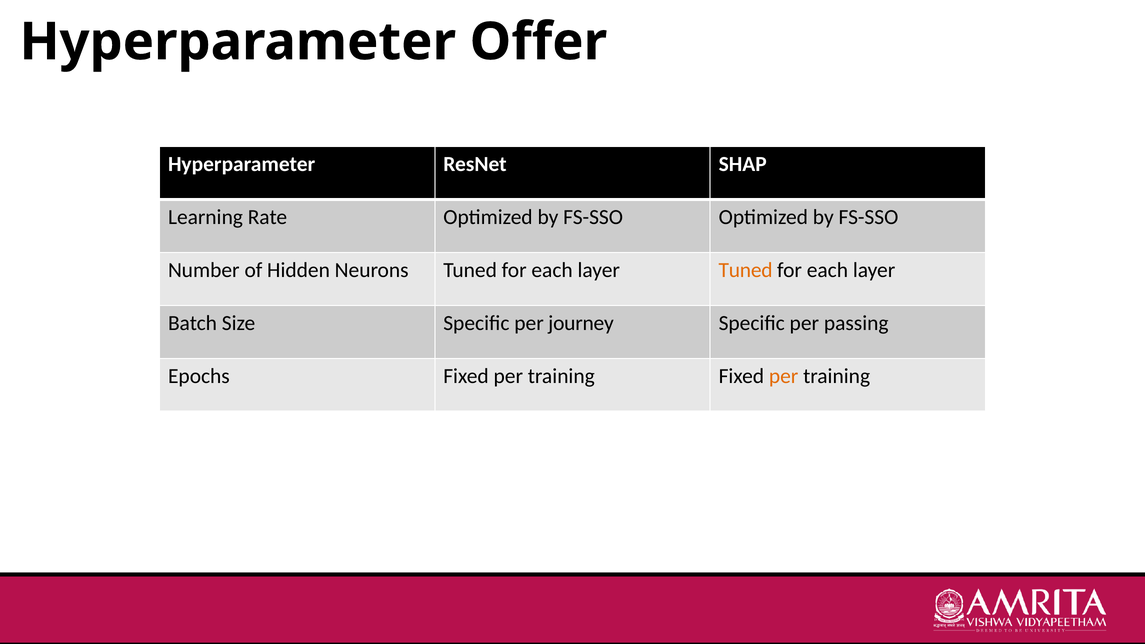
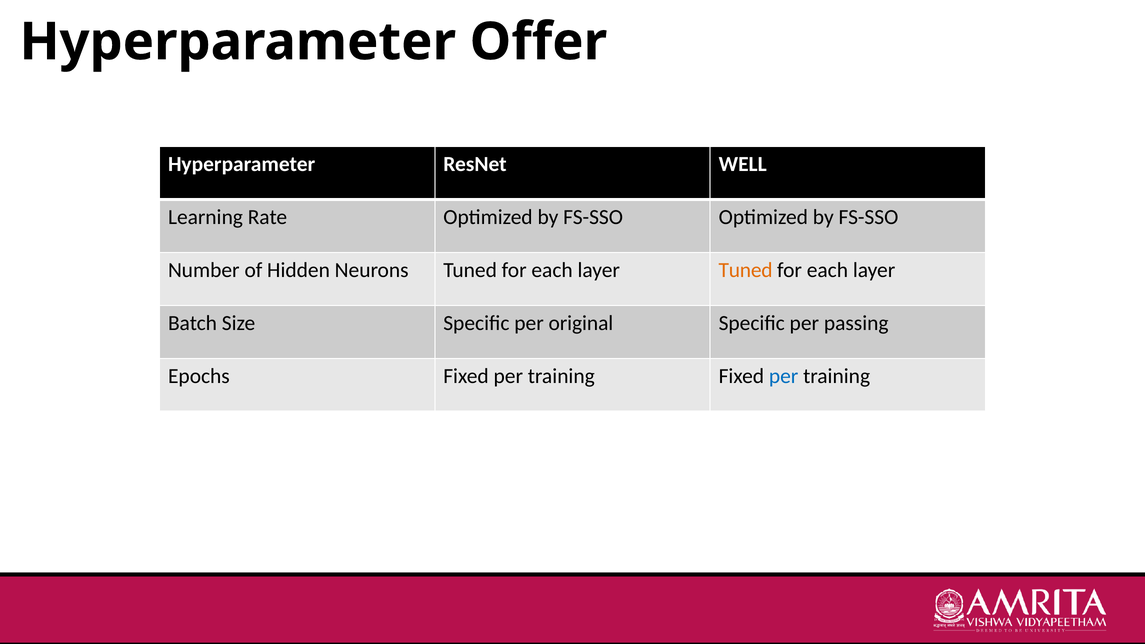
SHAP: SHAP -> WELL
journey: journey -> original
per at (784, 376) colour: orange -> blue
